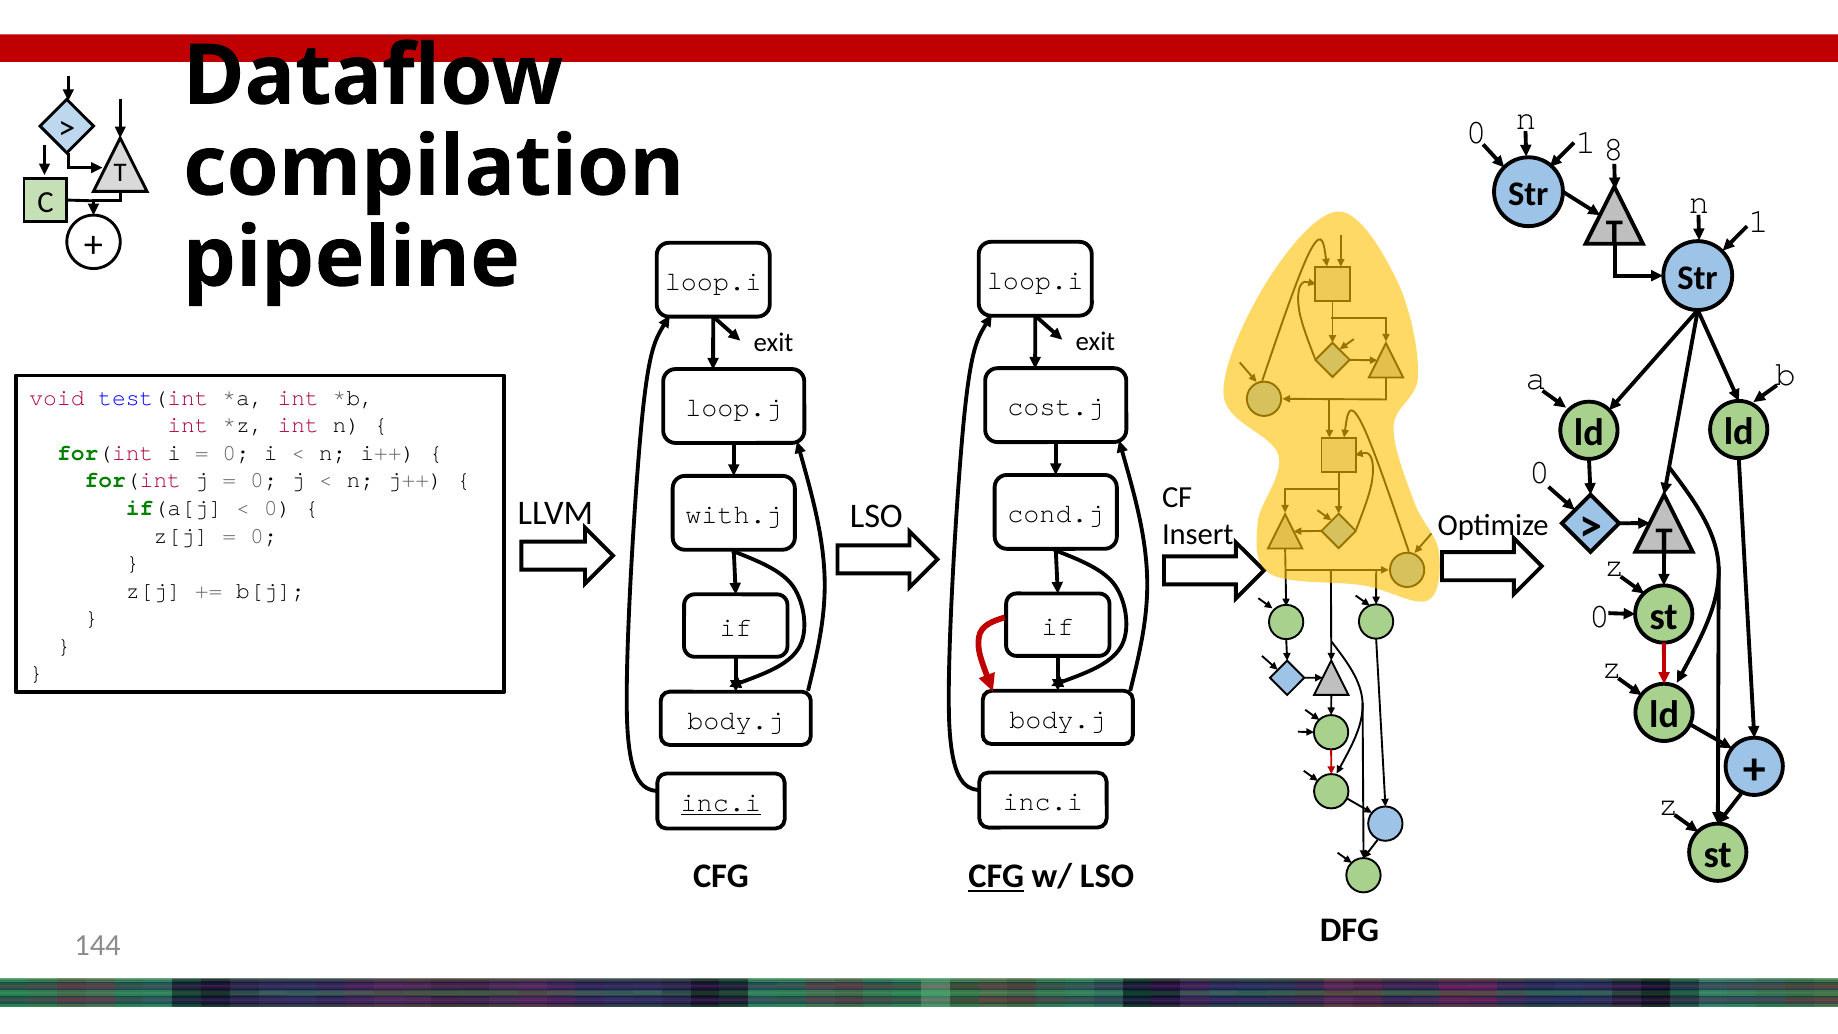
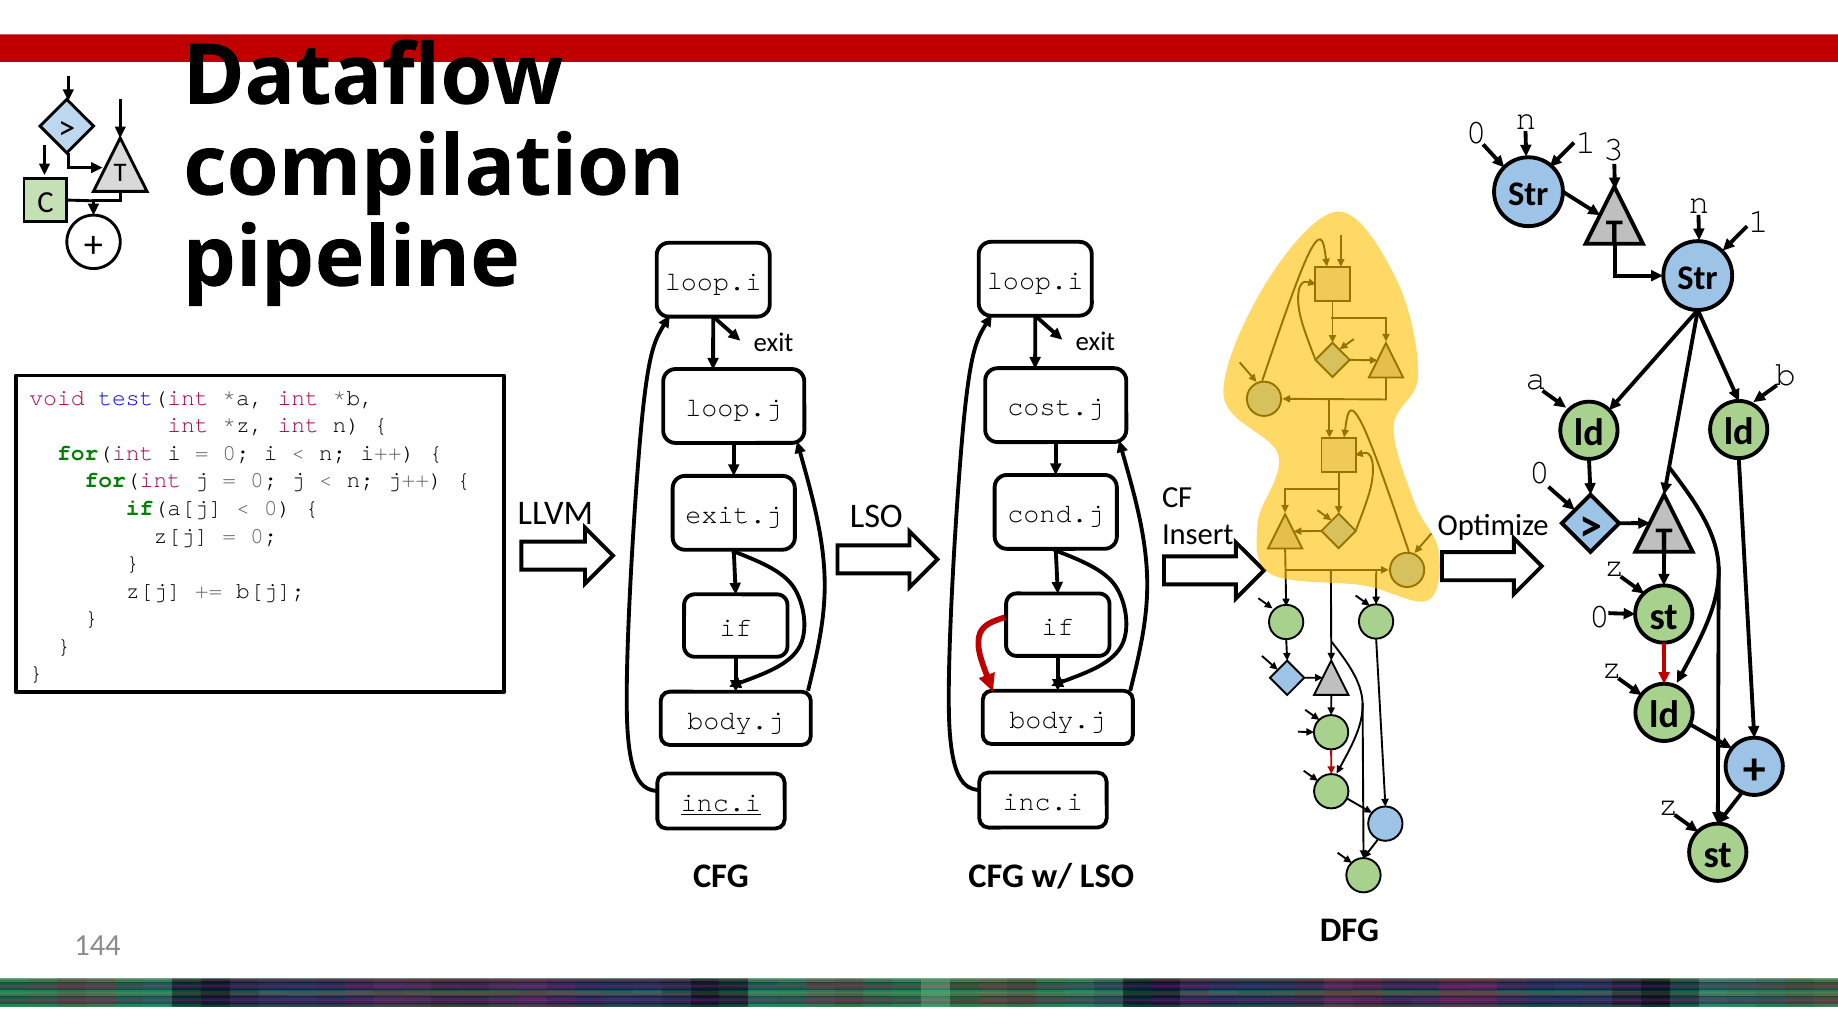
8: 8 -> 3
with.j: with.j -> exit.j
CFG at (996, 876) underline: present -> none
